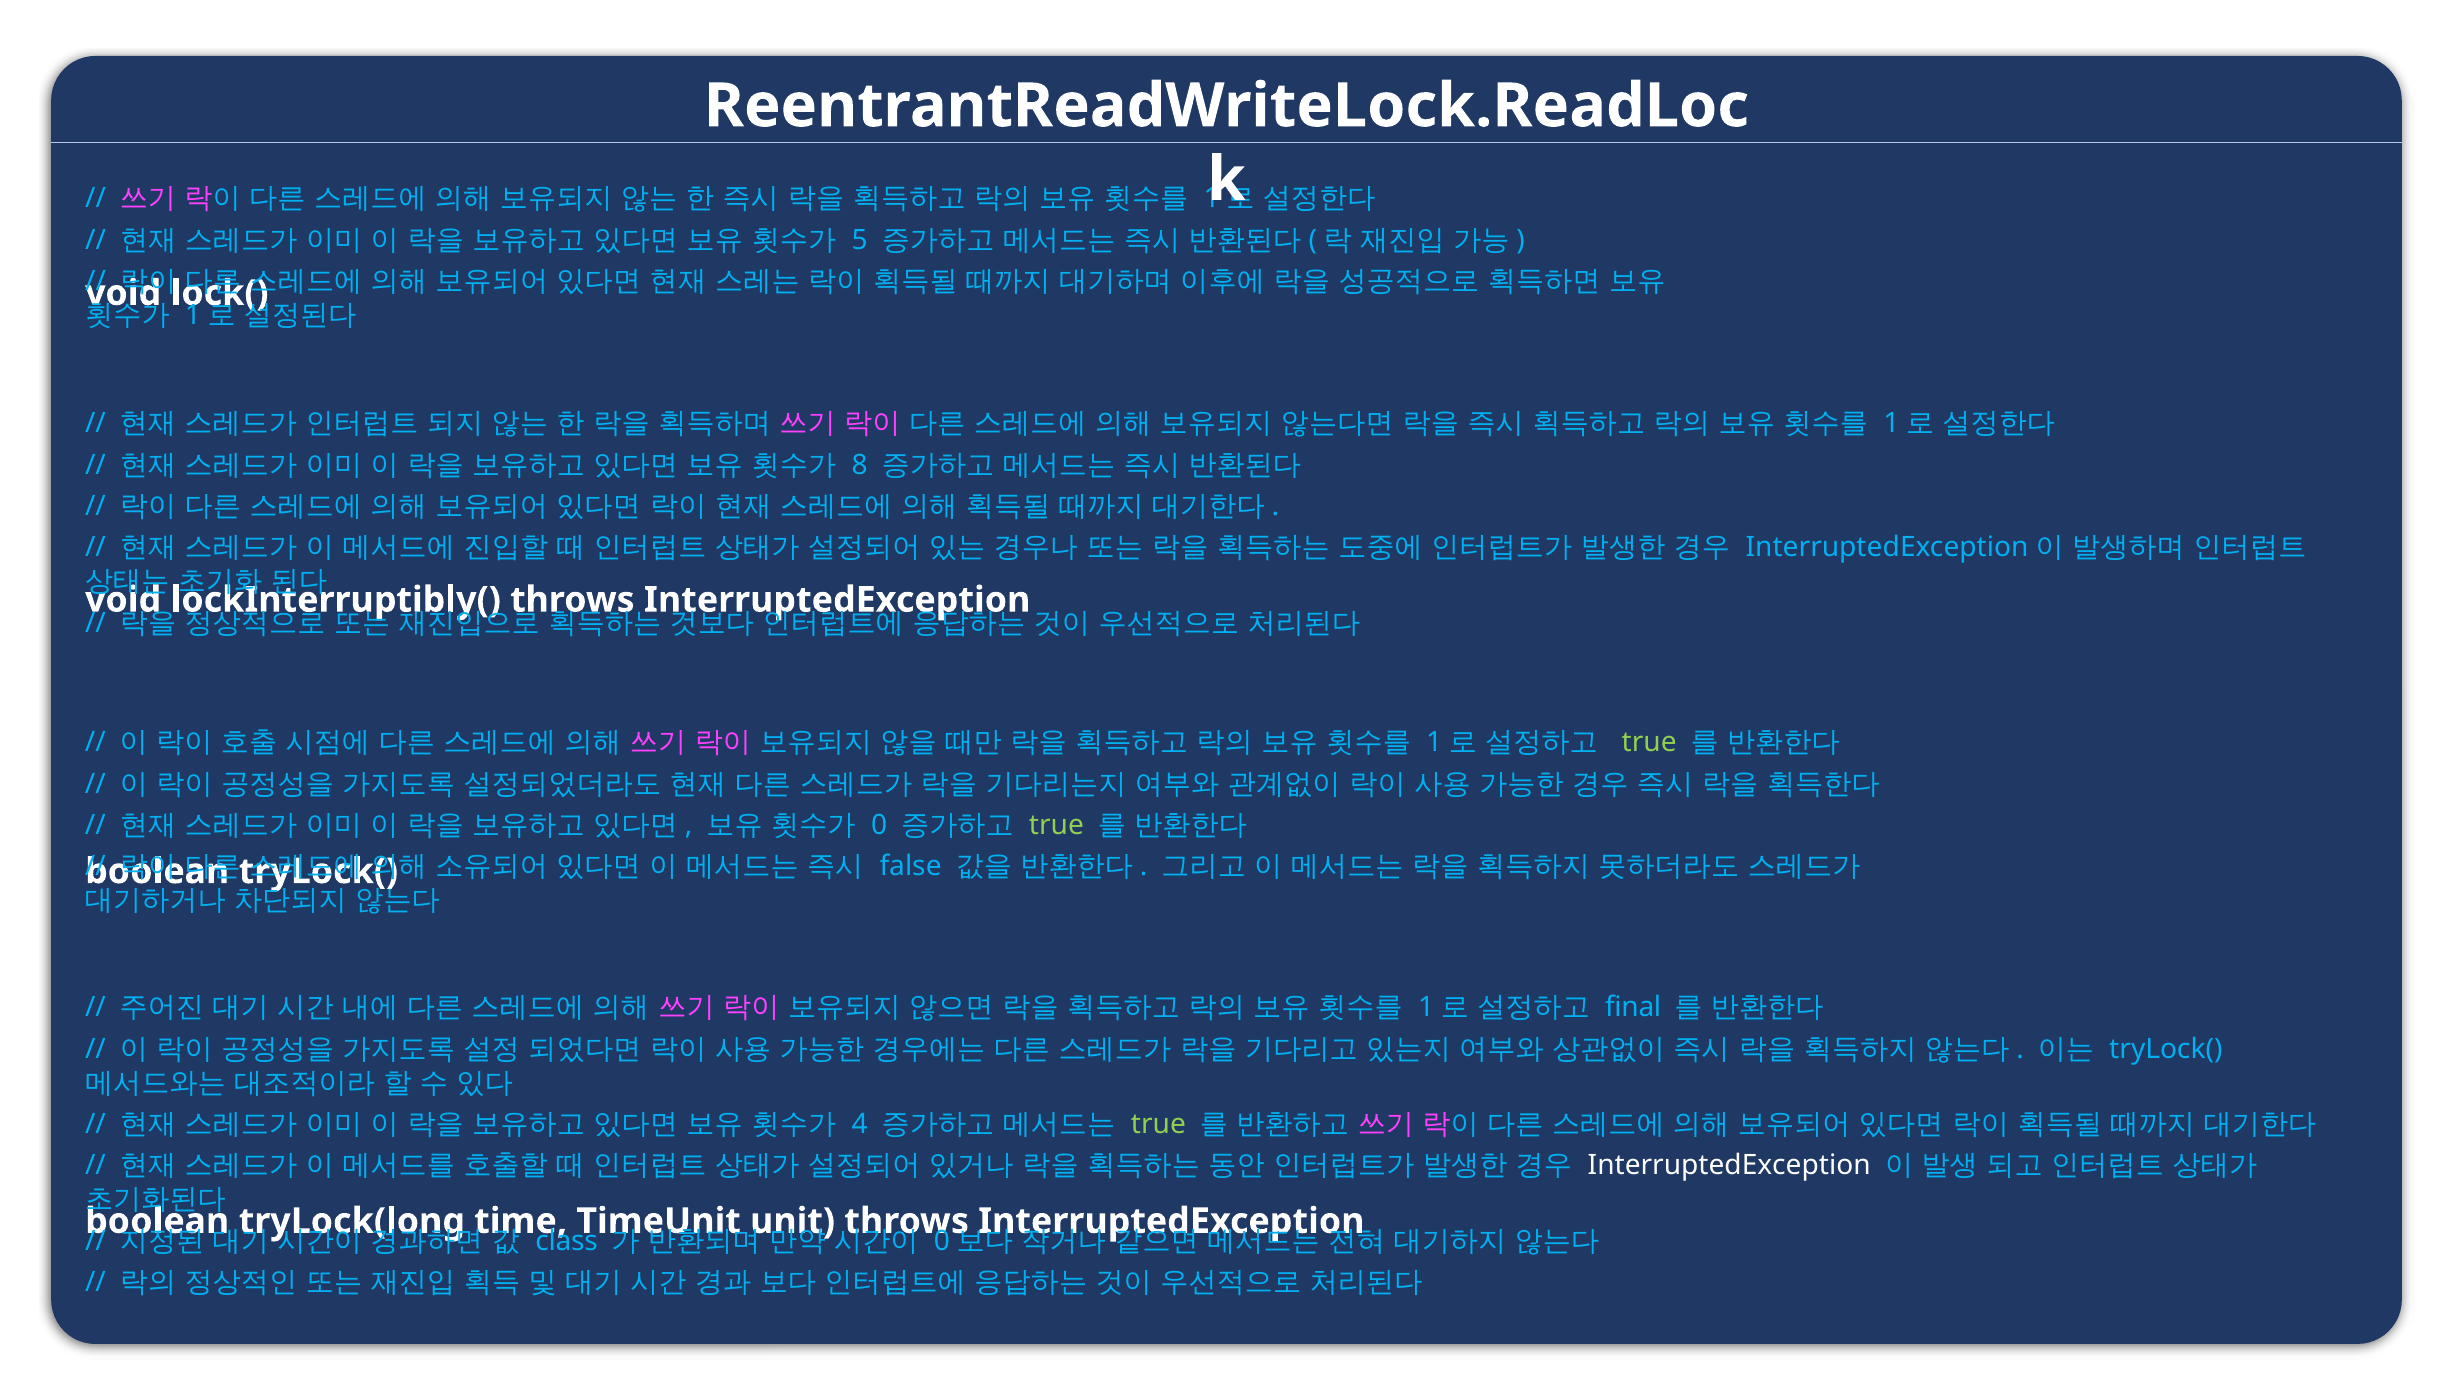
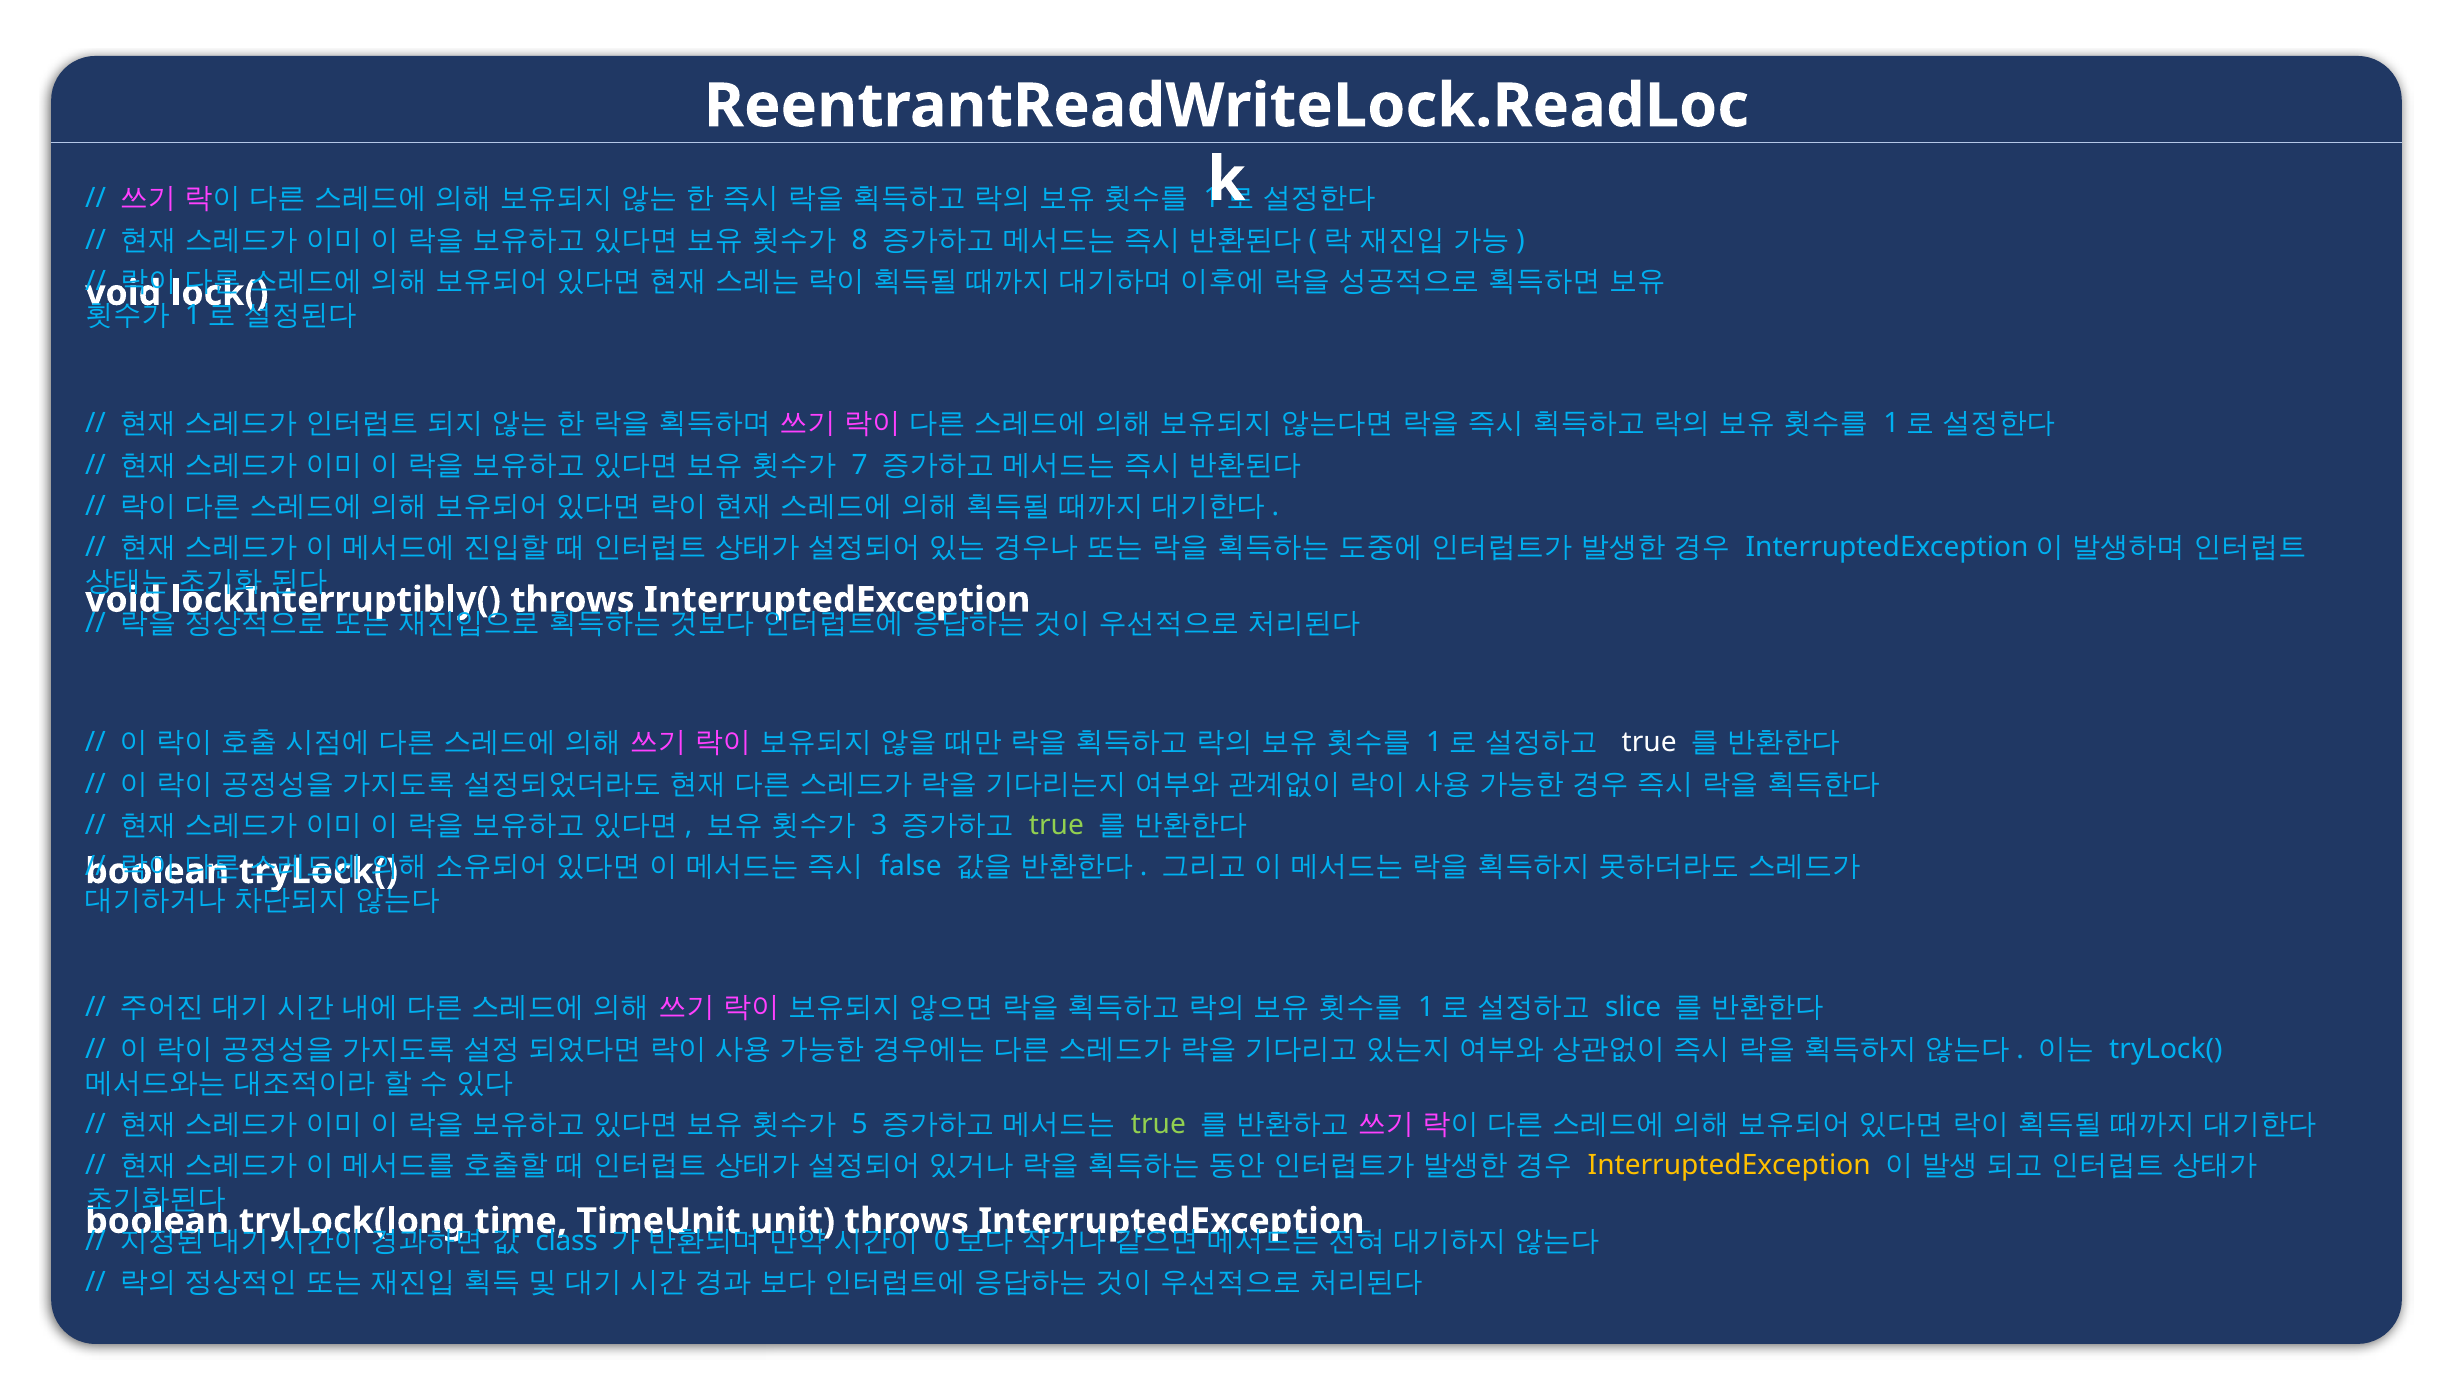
5: 5 -> 8
8: 8 -> 7
true at (1649, 742) colour: light green -> white
0: 0 -> 3
final: final -> slice
4: 4 -> 5
InterruptedException at (1729, 1165) colour: white -> yellow
